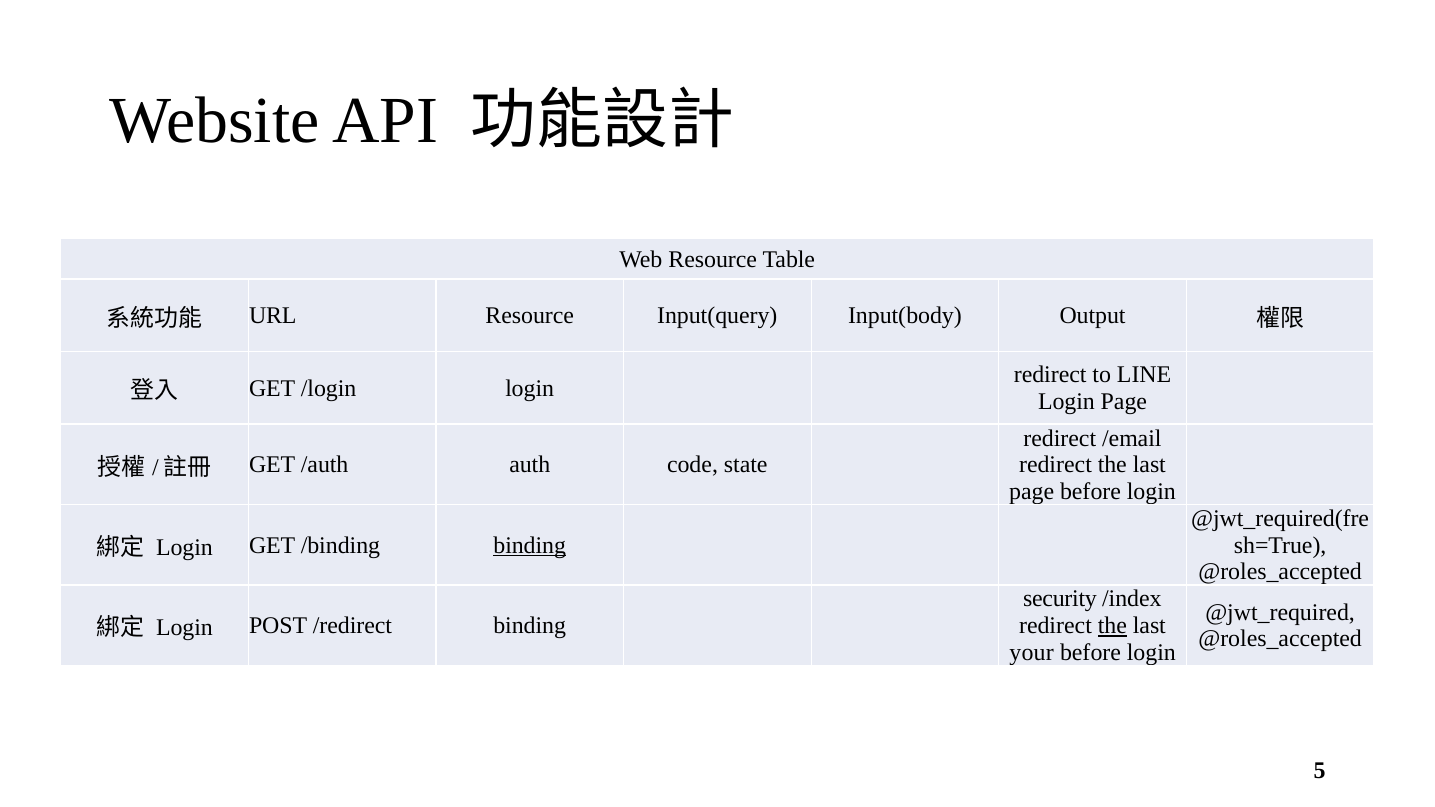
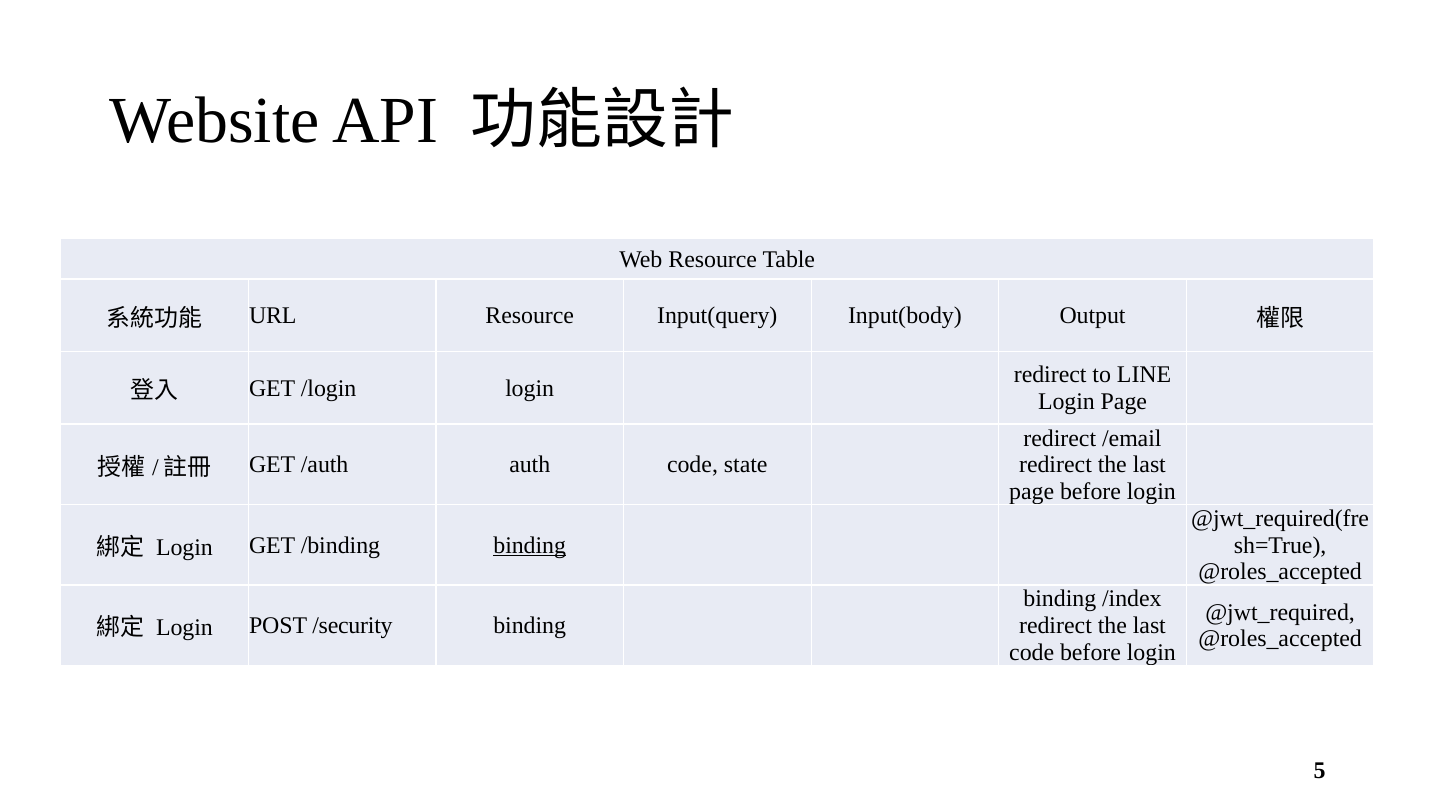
security at (1060, 599): security -> binding
the at (1112, 626) underline: present -> none
/redirect: /redirect -> /security
your at (1032, 652): your -> code
